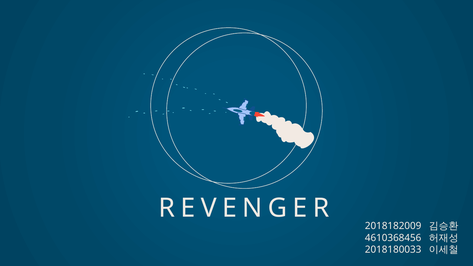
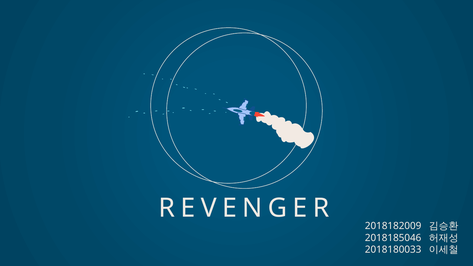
4610368456: 4610368456 -> 2018185046
